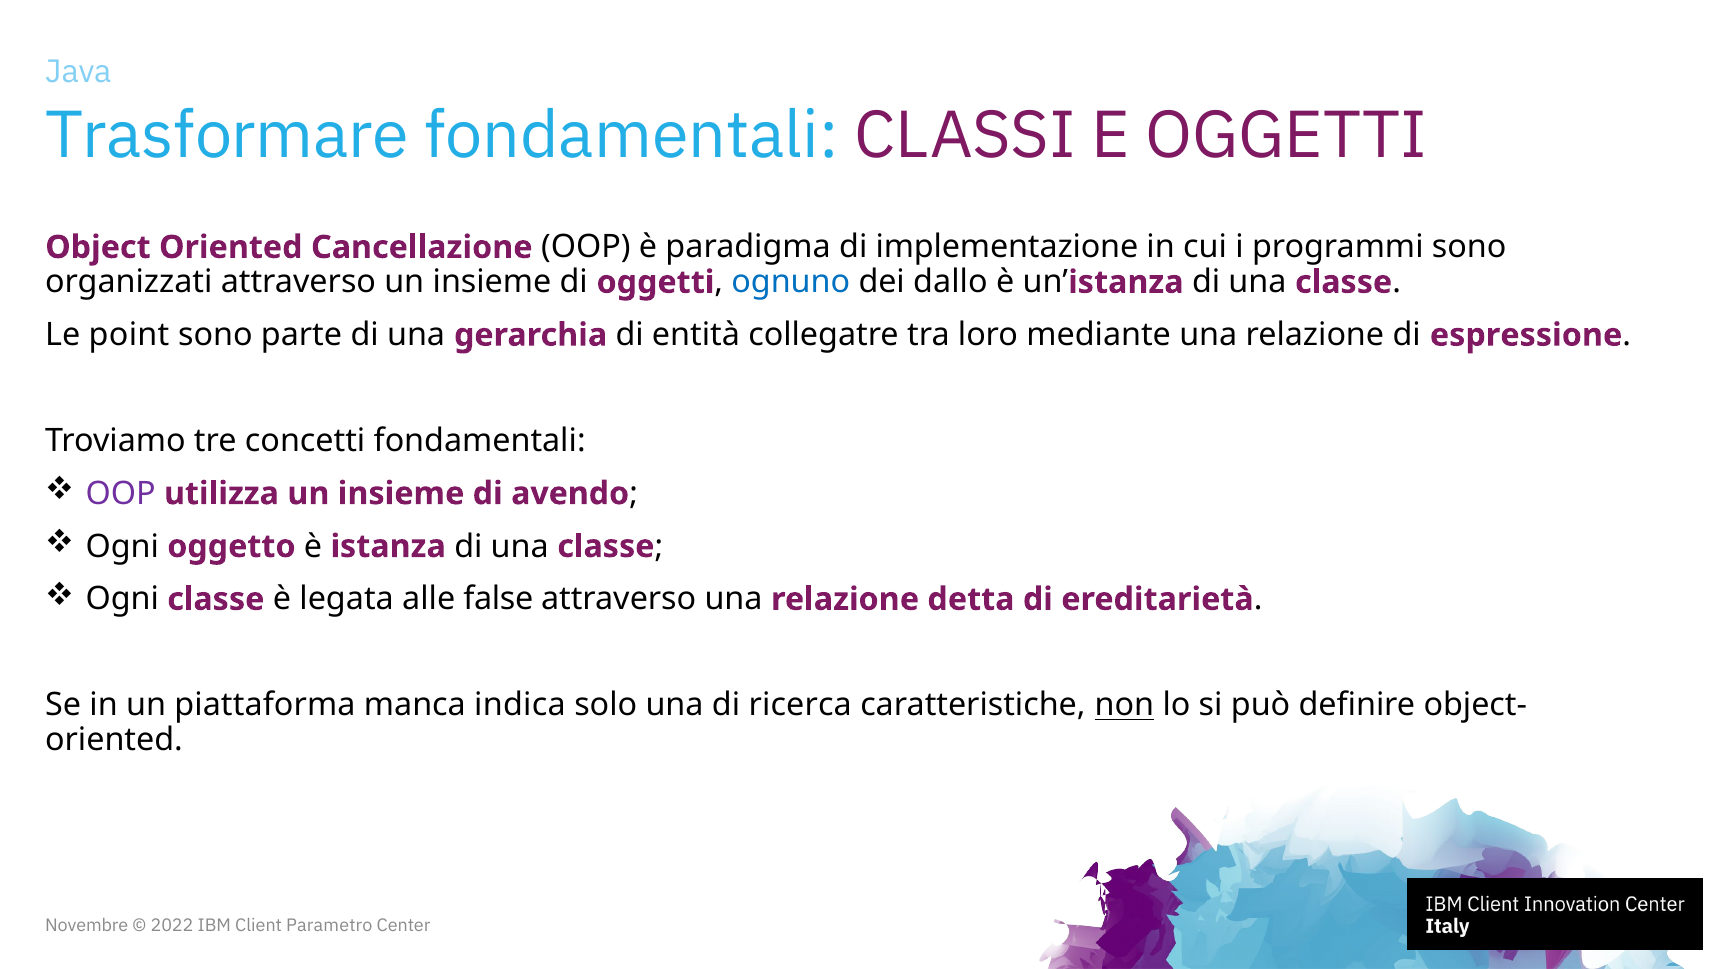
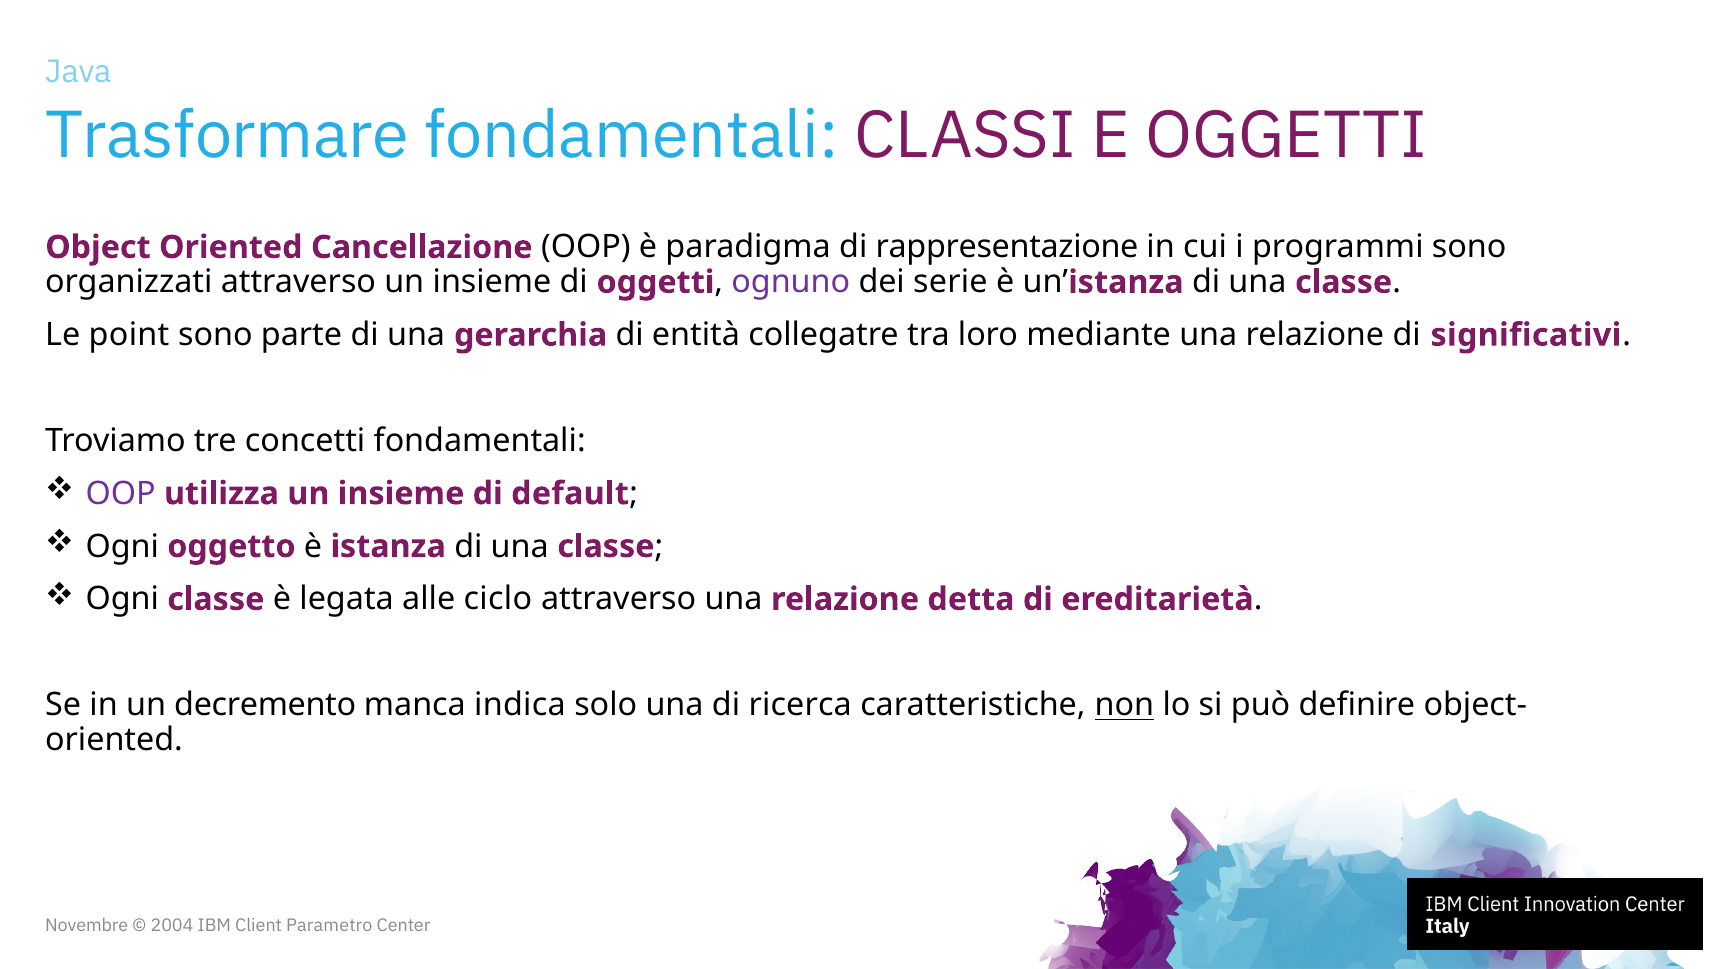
implementazione: implementazione -> rappresentazione
ognuno colour: blue -> purple
dallo: dallo -> serie
espressione: espressione -> significativi
avendo: avendo -> default
false: false -> ciclo
piattaforma: piattaforma -> decremento
2022: 2022 -> 2004
